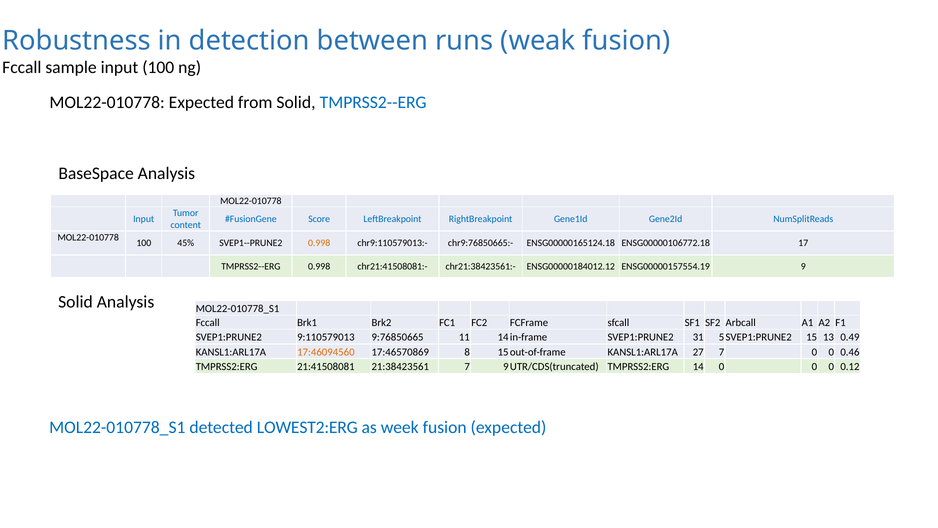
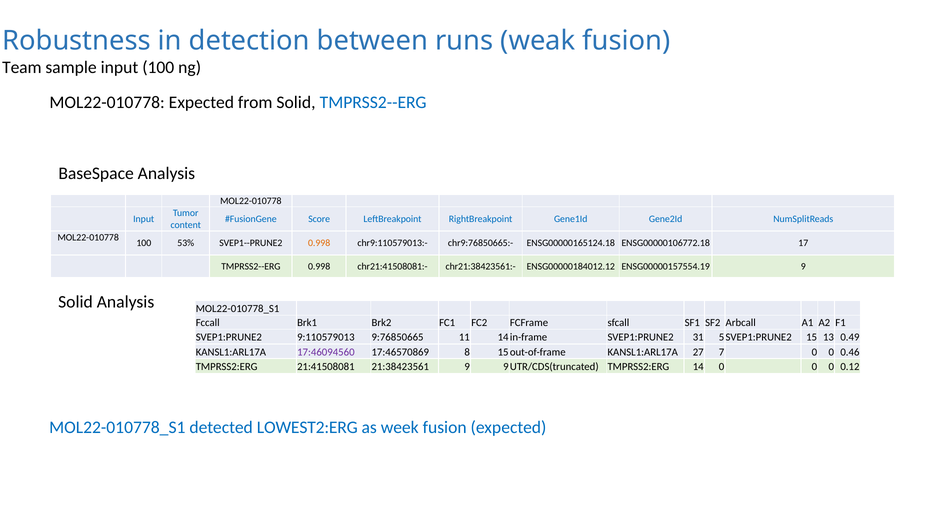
Fccall at (22, 67): Fccall -> Team
45%: 45% -> 53%
17:46094560 colour: orange -> purple
21:38423561 7: 7 -> 9
